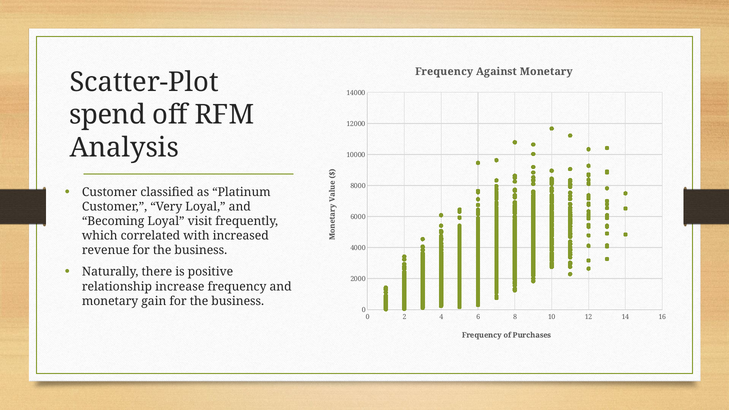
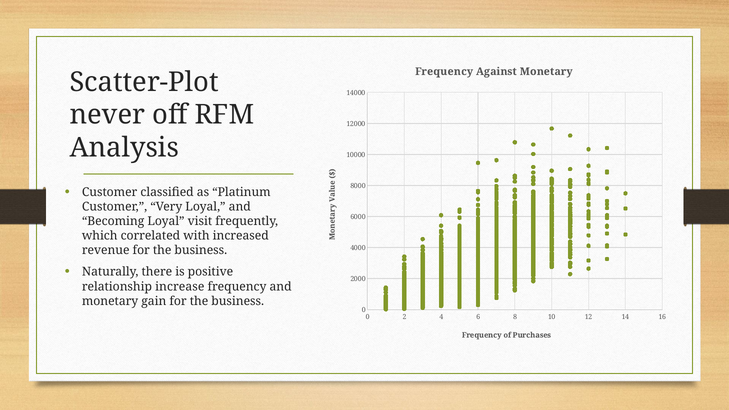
spend: spend -> never
